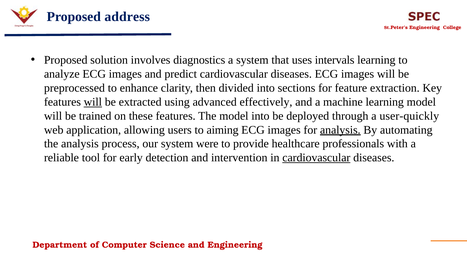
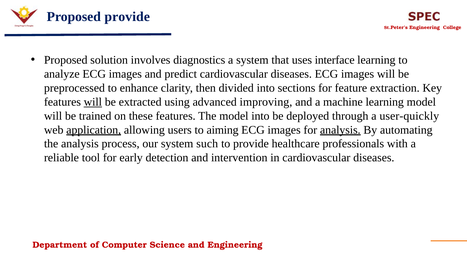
Proposed address: address -> provide
intervals: intervals -> interface
effectively: effectively -> improving
application underline: none -> present
were: were -> such
cardiovascular at (316, 158) underline: present -> none
